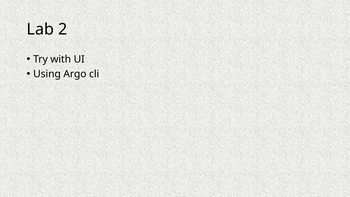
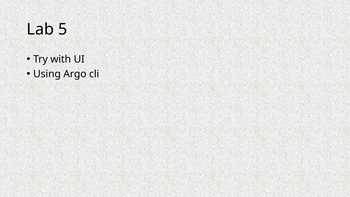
2: 2 -> 5
